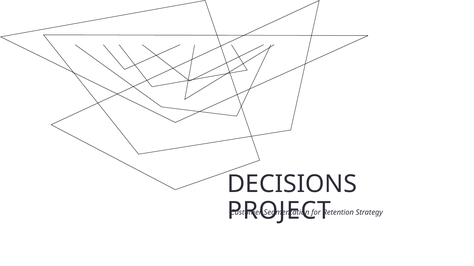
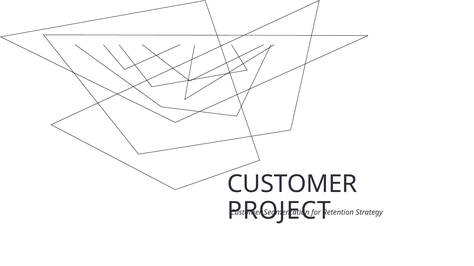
DECISIONS at (292, 185): DECISIONS -> CUSTOMER
